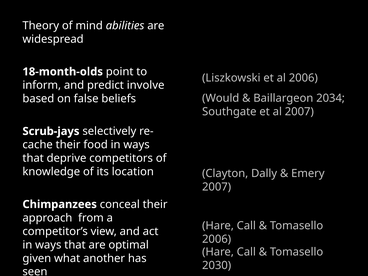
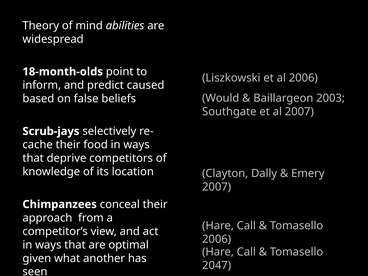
involve: involve -> caused
2034: 2034 -> 2003
2030: 2030 -> 2047
